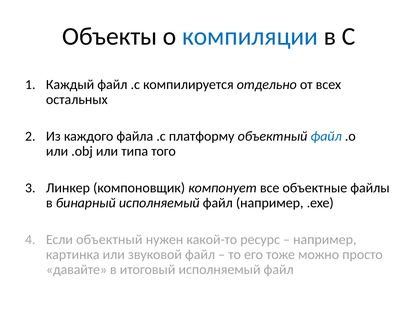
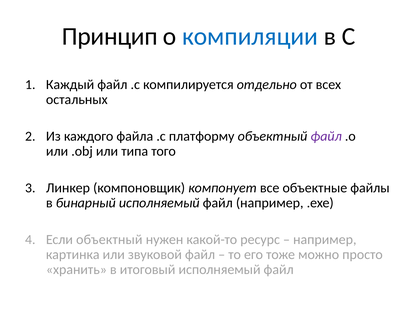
Объекты: Объекты -> Принцип
файл at (326, 136) colour: blue -> purple
давайте: давайте -> хранить
